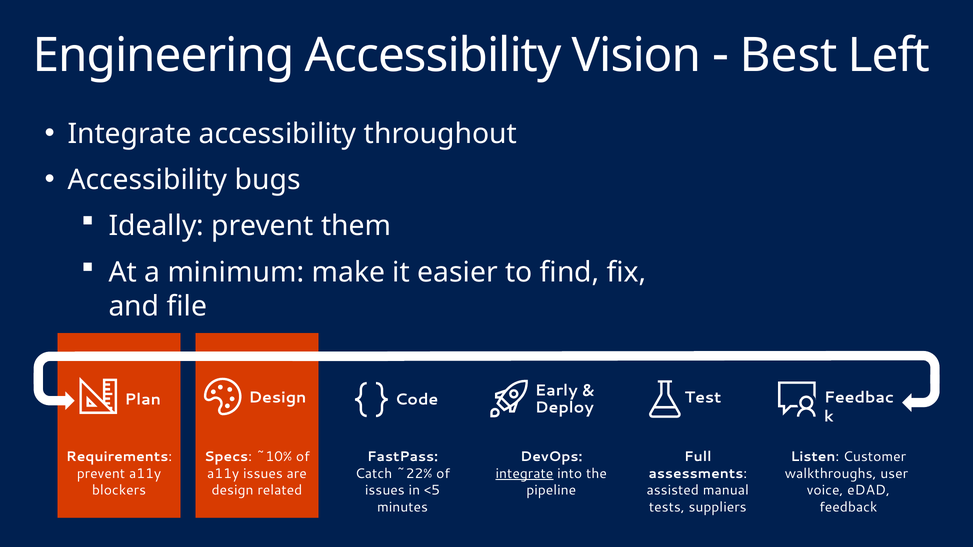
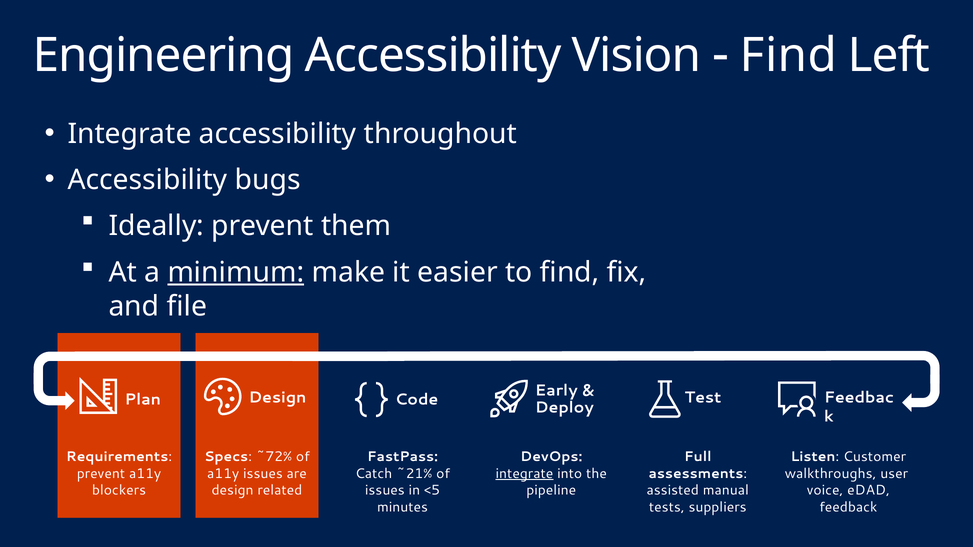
Best at (789, 56): Best -> Find
minimum underline: none -> present
~10%: ~10% -> ~72%
~22%: ~22% -> ~21%
